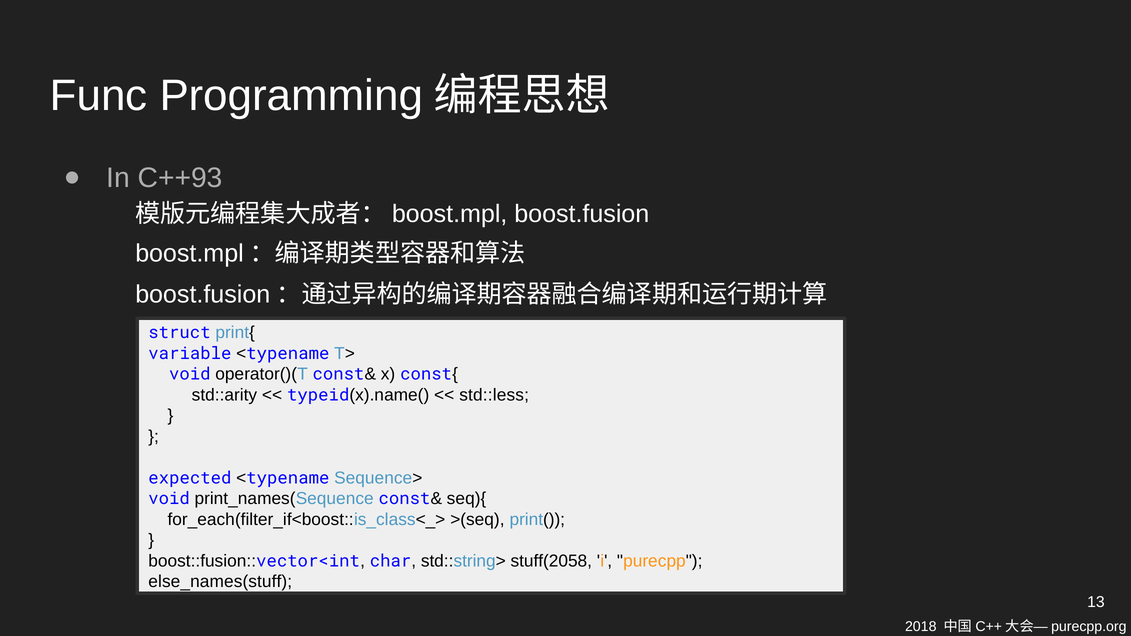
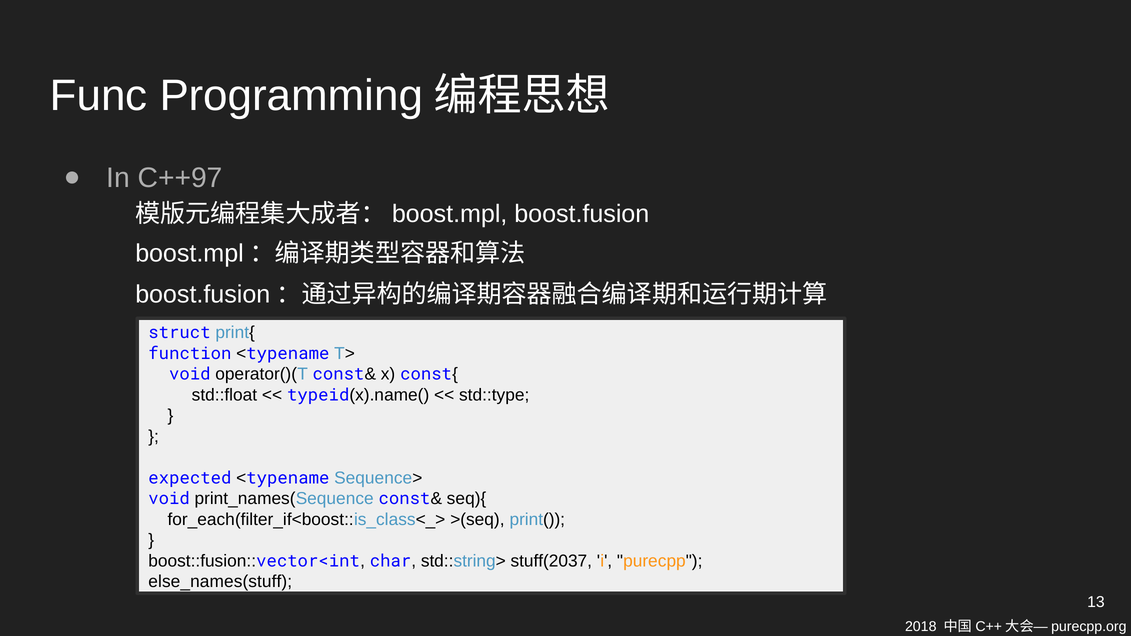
C++93: C++93 -> C++97
variable: variable -> function
std::arity: std::arity -> std::float
std::less: std::less -> std::type
stuff(2058: stuff(2058 -> stuff(2037
